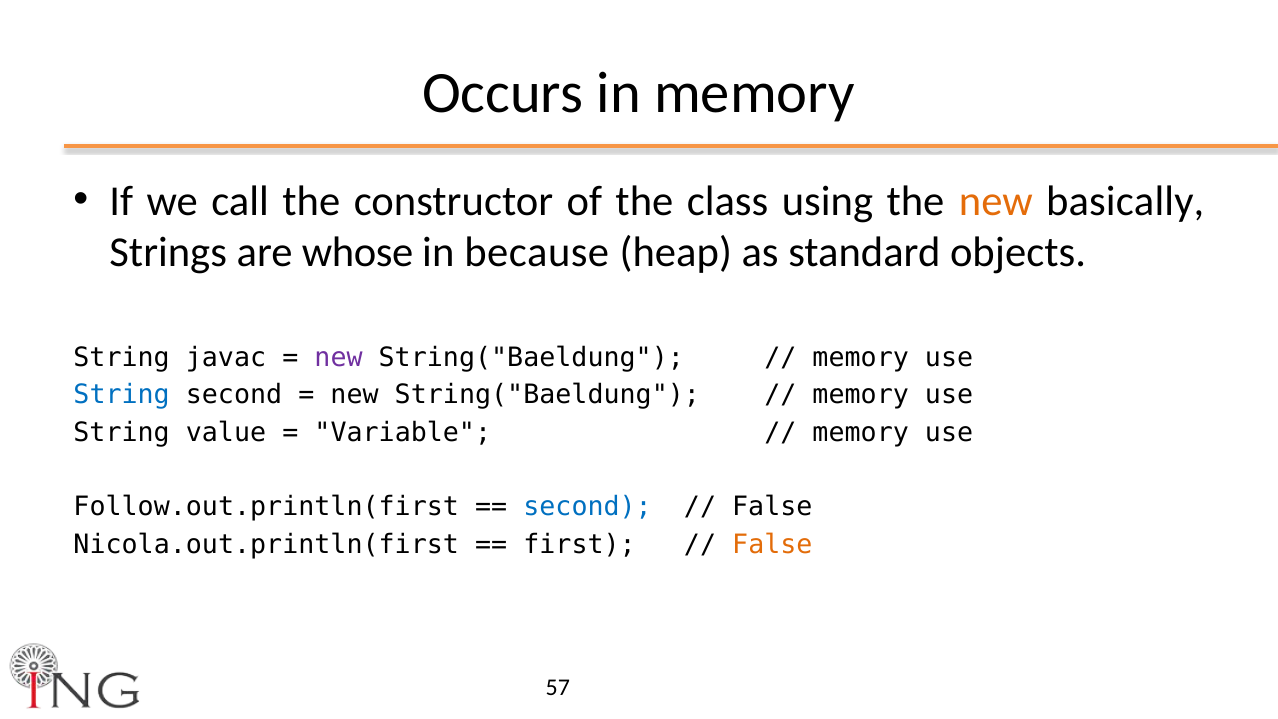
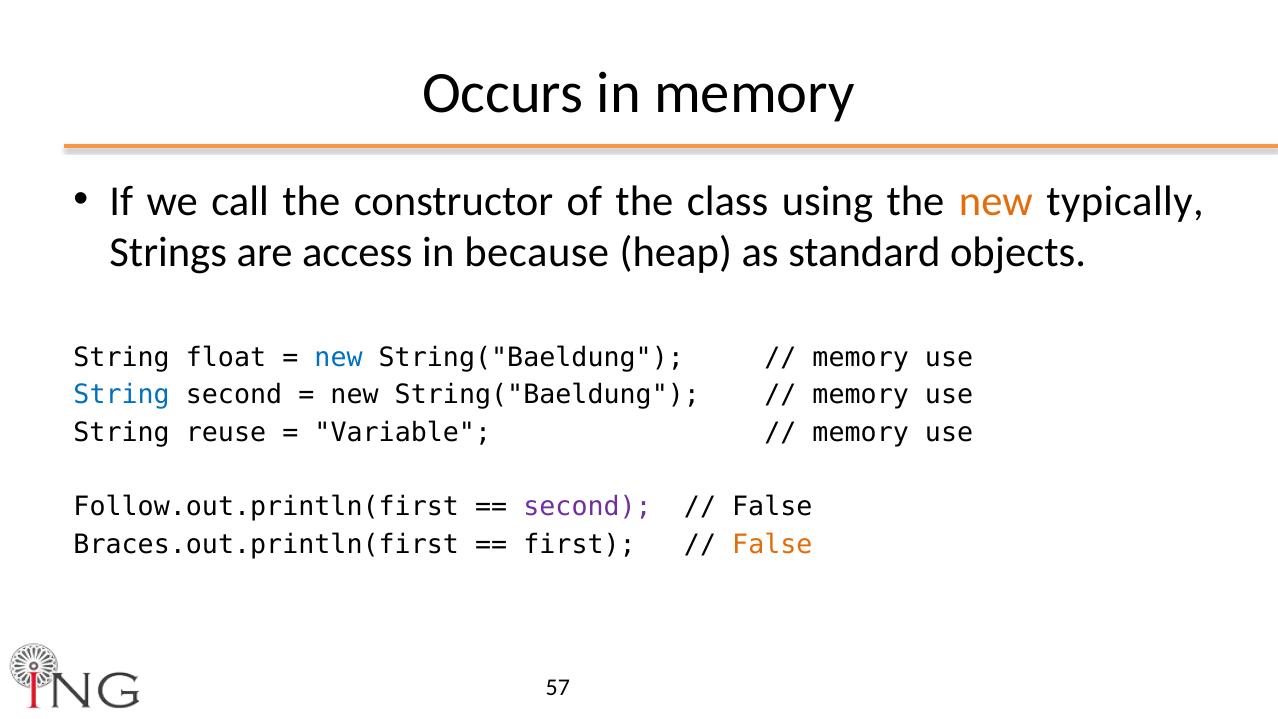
basically: basically -> typically
whose: whose -> access
javac: javac -> float
new at (339, 358) colour: purple -> blue
value: value -> reuse
second at (588, 507) colour: blue -> purple
Nicola.out.println(first: Nicola.out.println(first -> Braces.out.println(first
